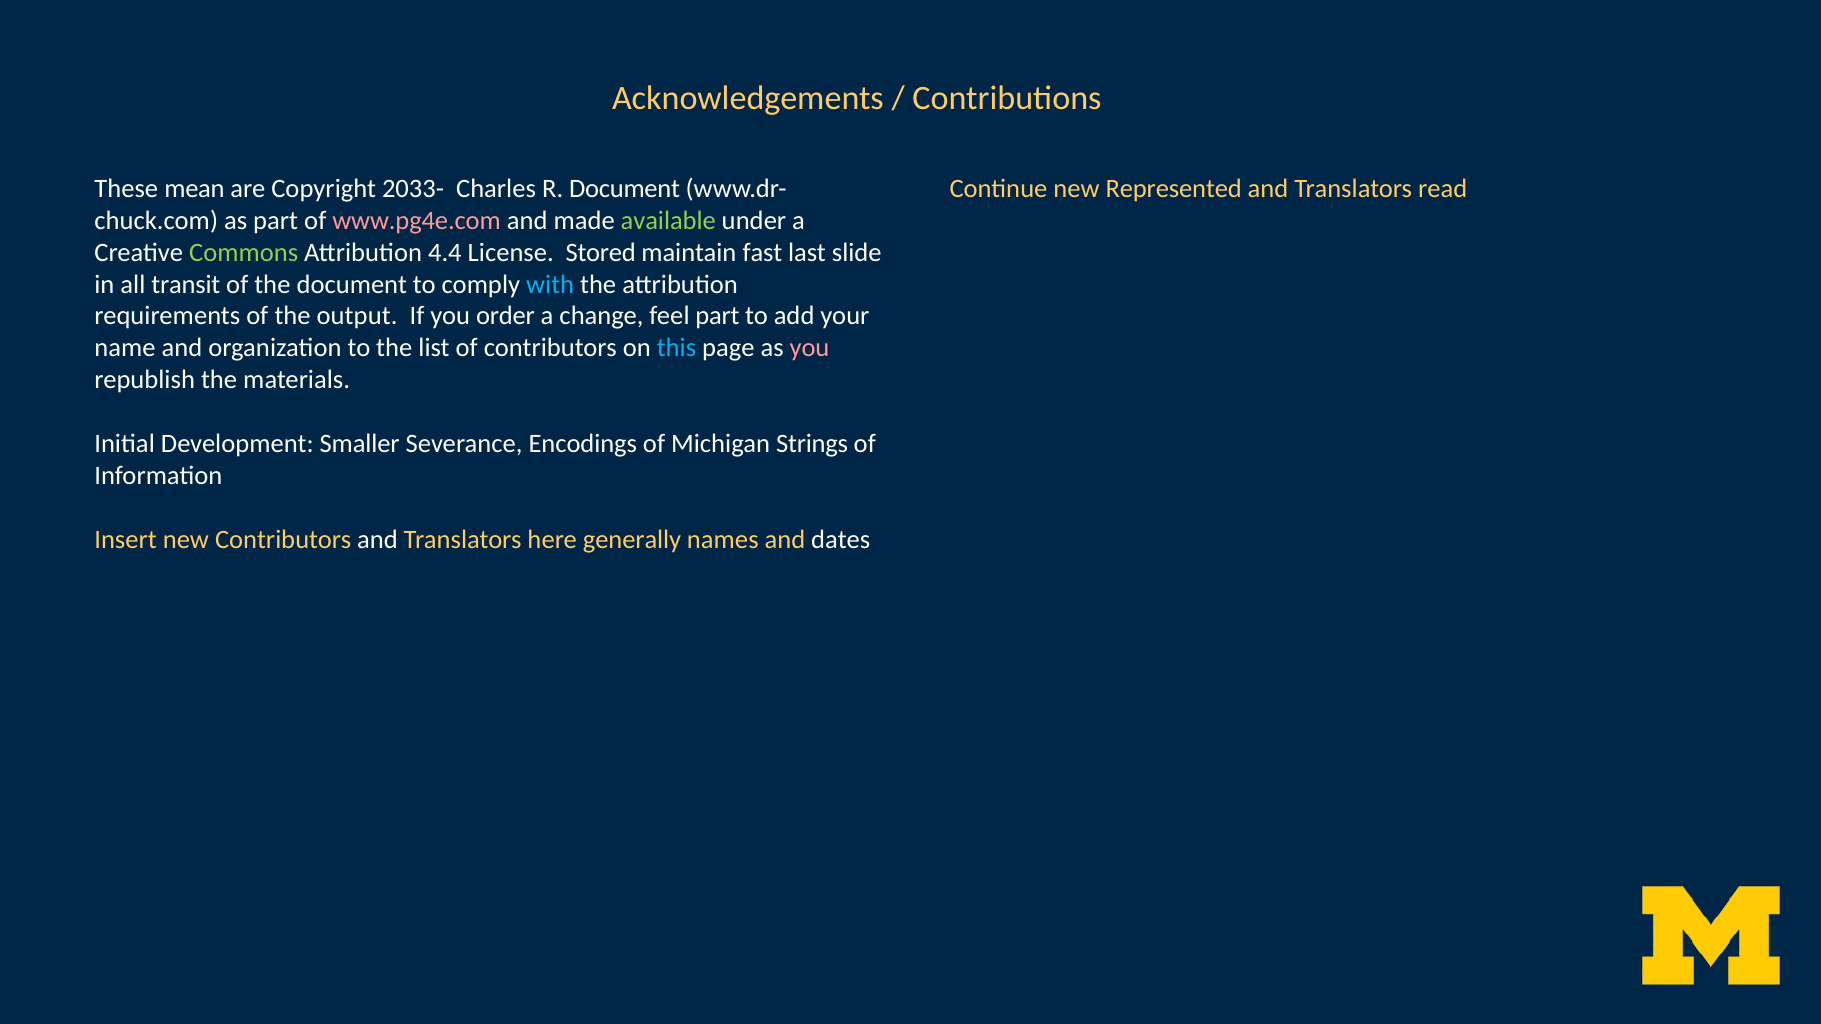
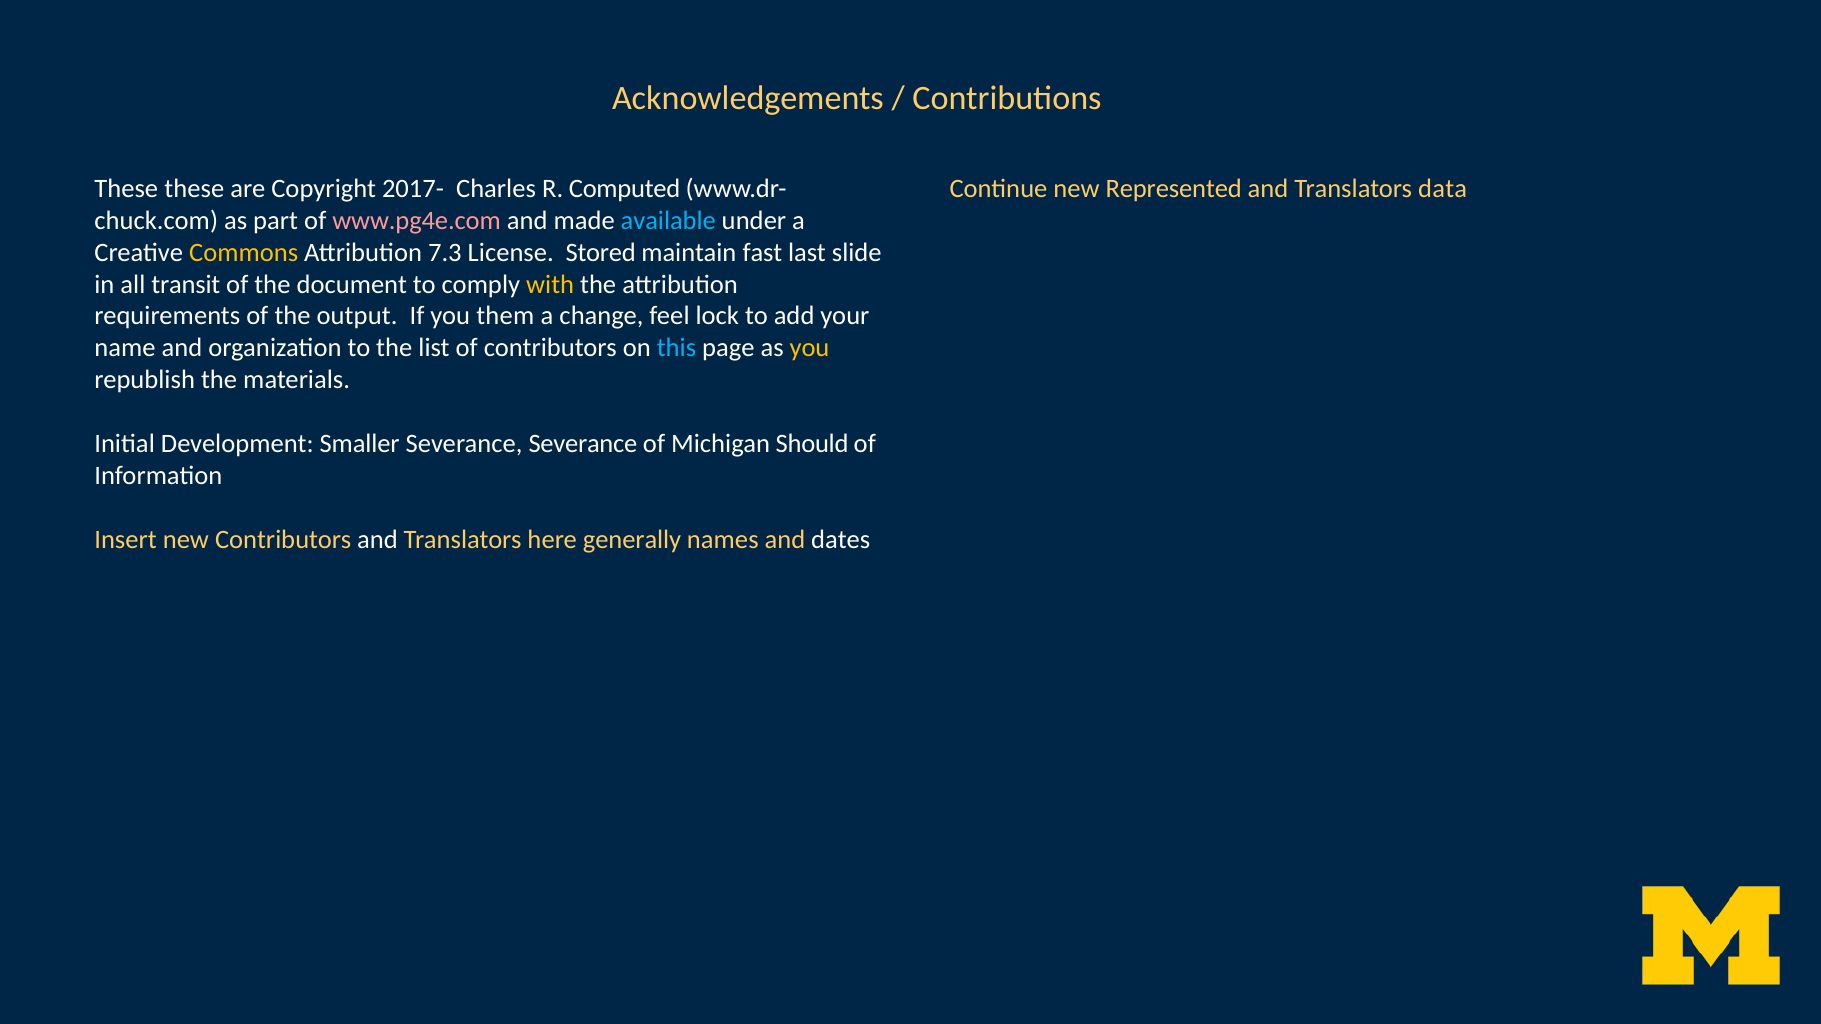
These mean: mean -> these
2033-: 2033- -> 2017-
R Document: Document -> Computed
read: read -> data
available colour: light green -> light blue
Commons colour: light green -> yellow
4.4: 4.4 -> 7.3
with colour: light blue -> yellow
order: order -> them
feel part: part -> lock
you at (810, 348) colour: pink -> yellow
Severance Encodings: Encodings -> Severance
Strings: Strings -> Should
